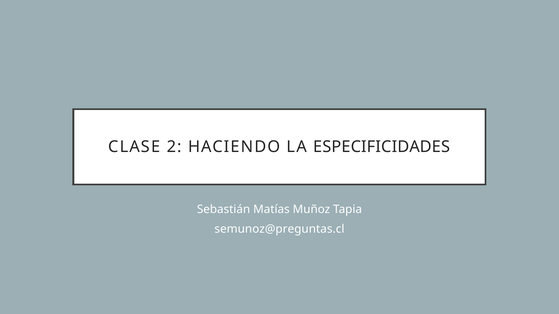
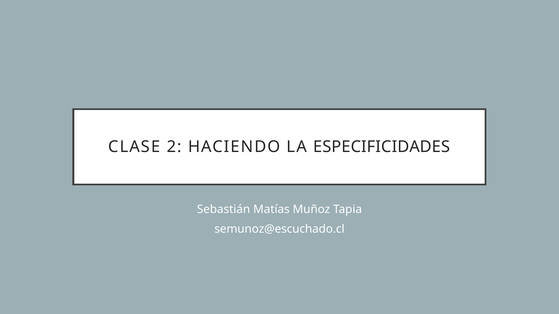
semunoz@preguntas.cl: semunoz@preguntas.cl -> semunoz@escuchado.cl
